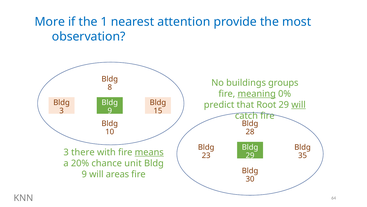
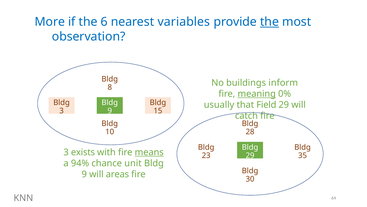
1: 1 -> 6
attention: attention -> variables
the at (270, 22) underline: none -> present
groups: groups -> inform
predict: predict -> usually
Root: Root -> Field
will at (299, 105) underline: present -> none
there: there -> exists
20%: 20% -> 94%
